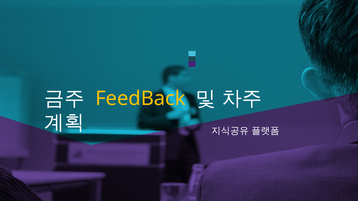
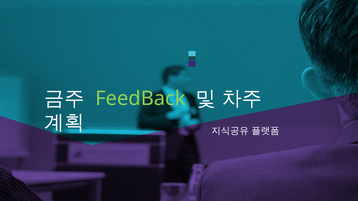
FeedBack colour: yellow -> light green
